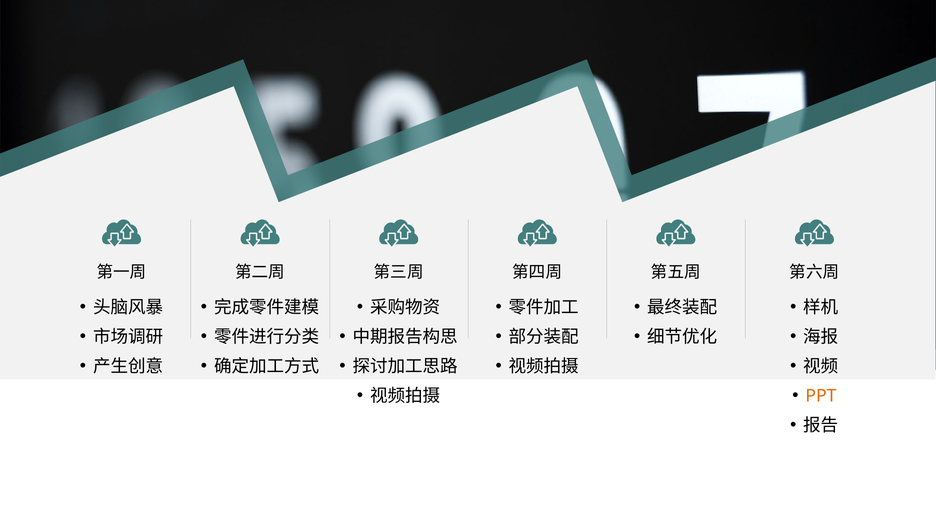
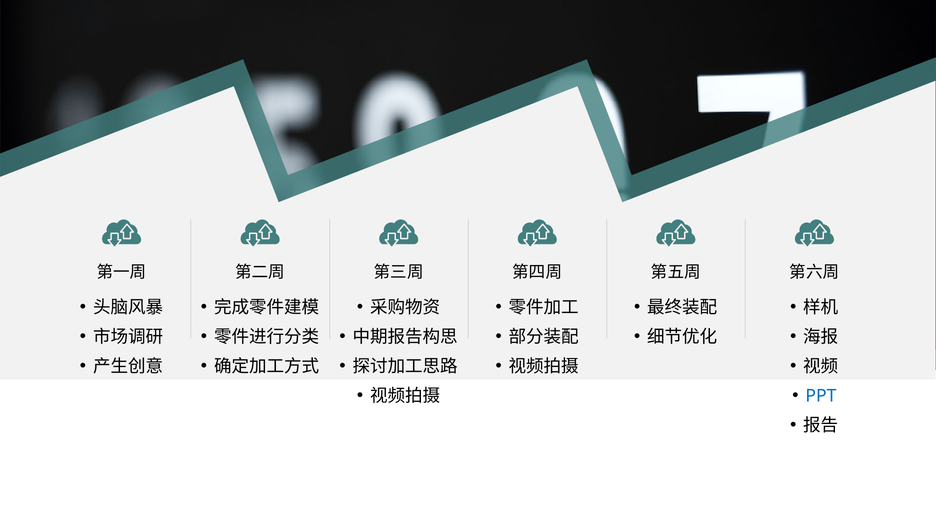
PPT colour: orange -> blue
